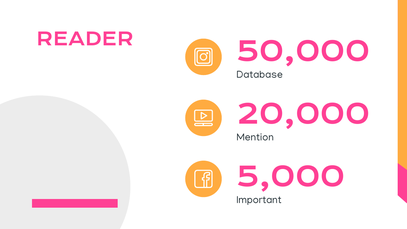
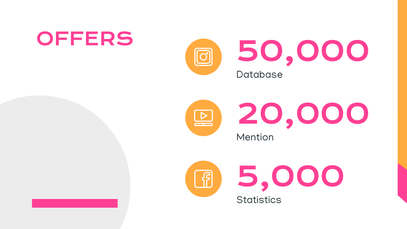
READER: READER -> OFFERS
Important: Important -> Statistics
